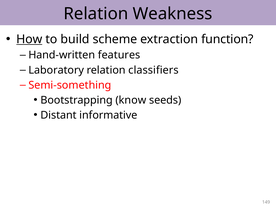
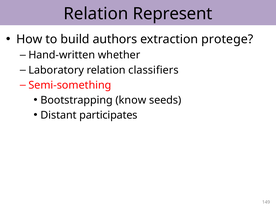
Weakness: Weakness -> Represent
How underline: present -> none
scheme: scheme -> authors
function: function -> protege
features: features -> whether
informative: informative -> participates
